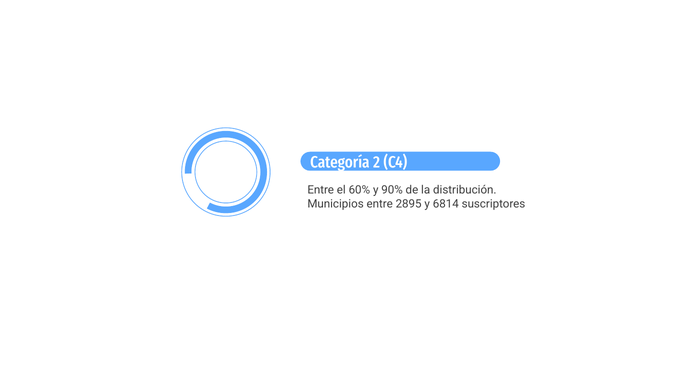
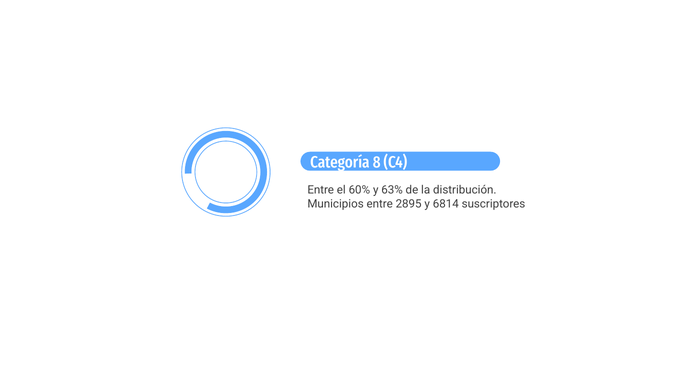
2: 2 -> 8
90%: 90% -> 63%
